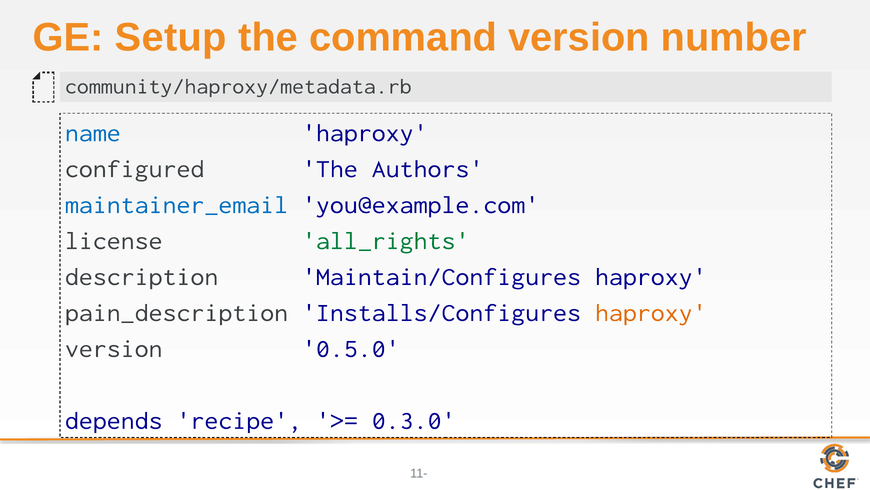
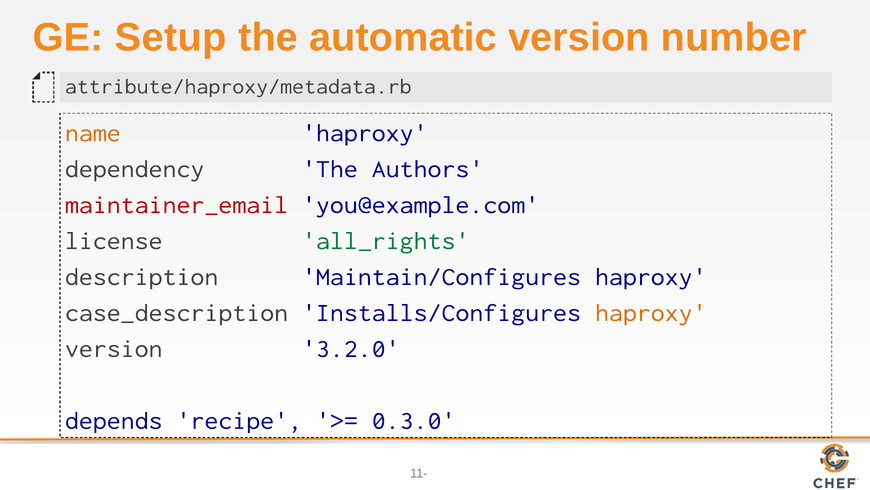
command: command -> automatic
community/haproxy/metadata.rb: community/haproxy/metadata.rb -> attribute/haproxy/metadata.rb
name colour: blue -> orange
configured: configured -> dependency
maintainer_email colour: blue -> red
pain_description: pain_description -> case_description
0.5.0: 0.5.0 -> 3.2.0
